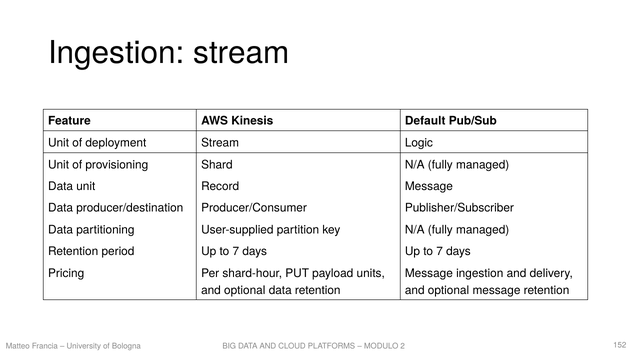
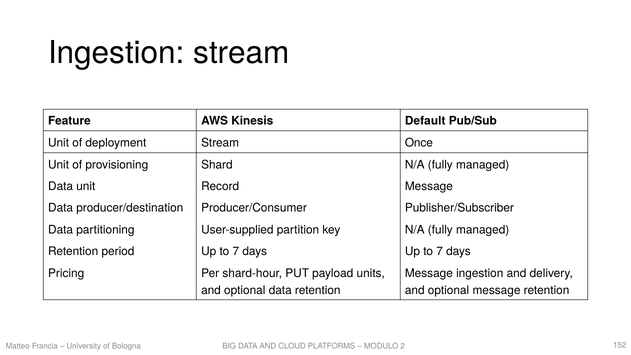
Logic: Logic -> Once
